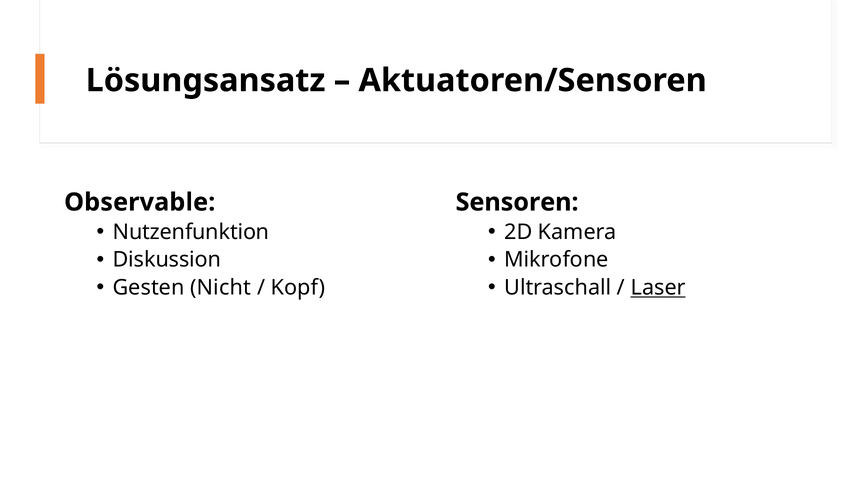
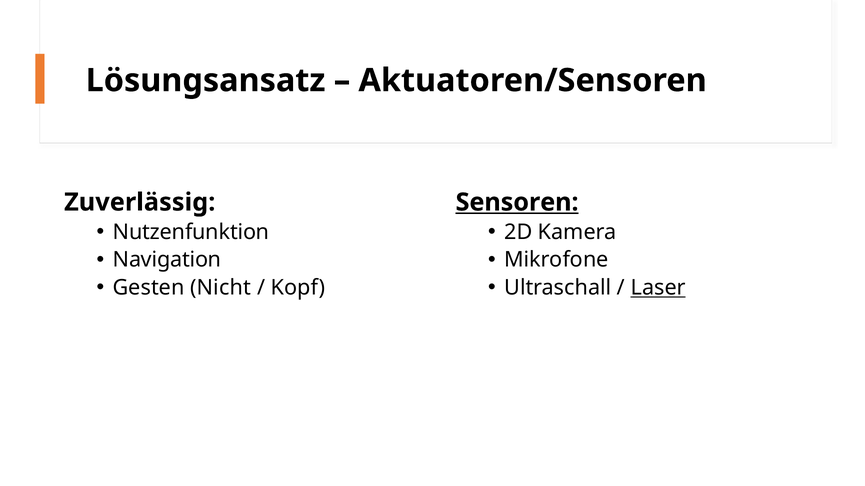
Observable: Observable -> Zuverlässig
Sensoren underline: none -> present
Diskussion: Diskussion -> Navigation
